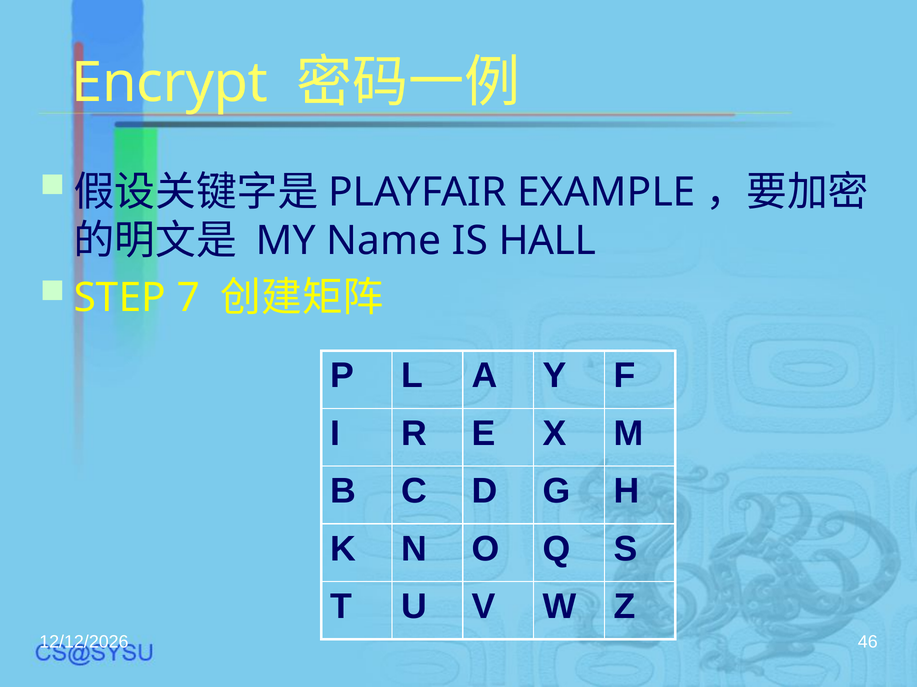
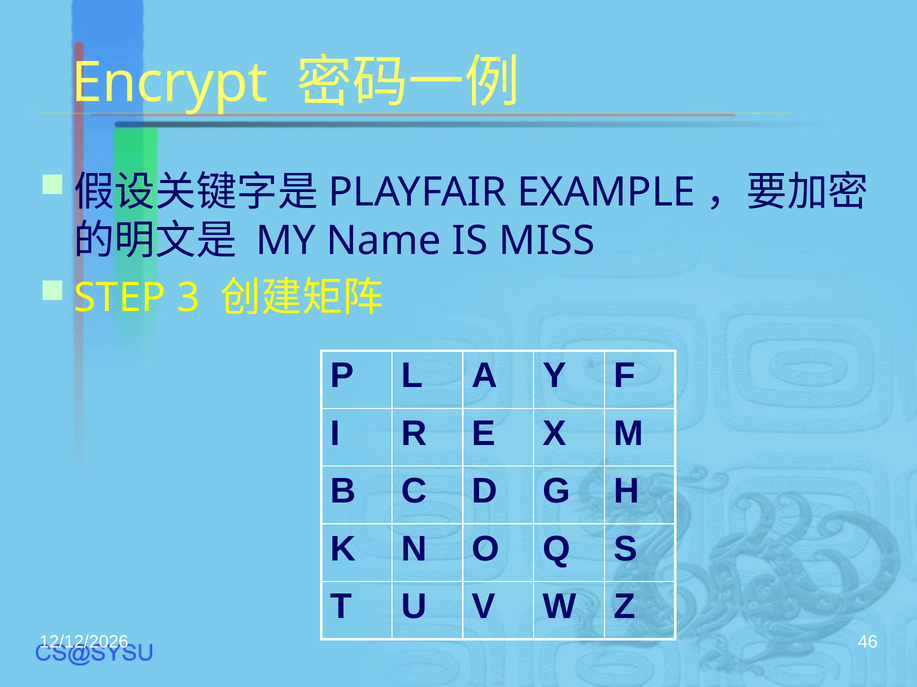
HALL: HALL -> MISS
7: 7 -> 3
